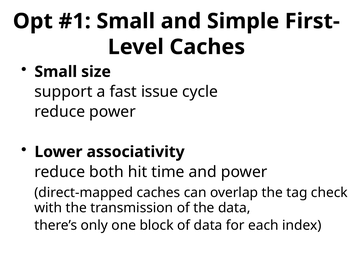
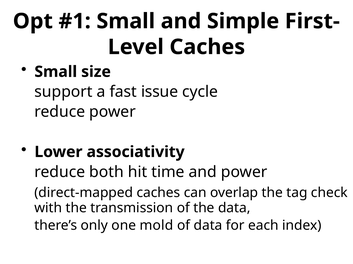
block: block -> mold
